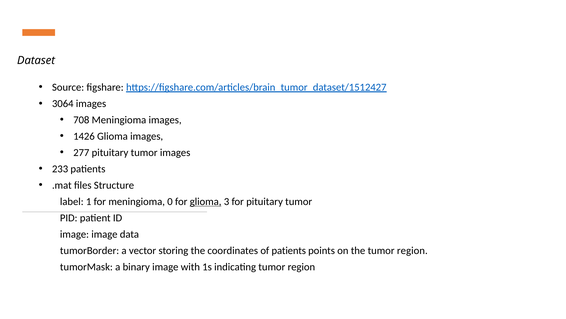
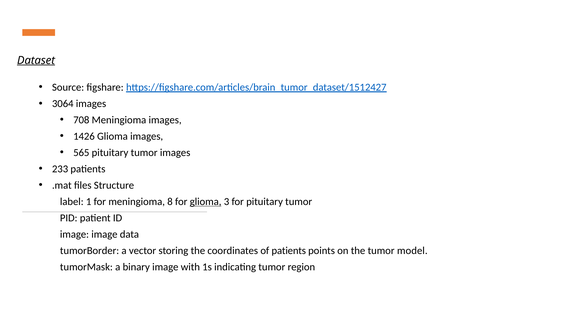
Dataset underline: none -> present
277: 277 -> 565
0: 0 -> 8
the tumor region: region -> model
